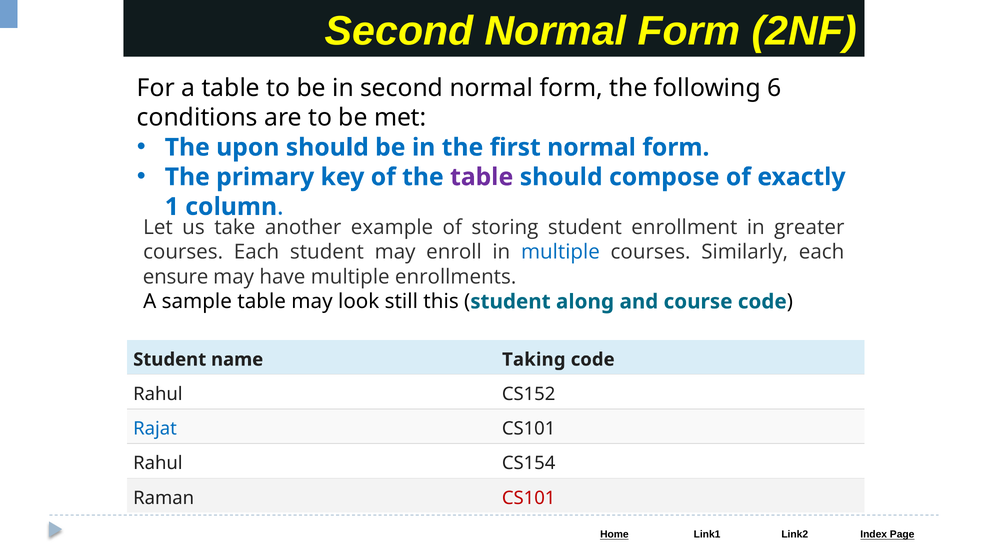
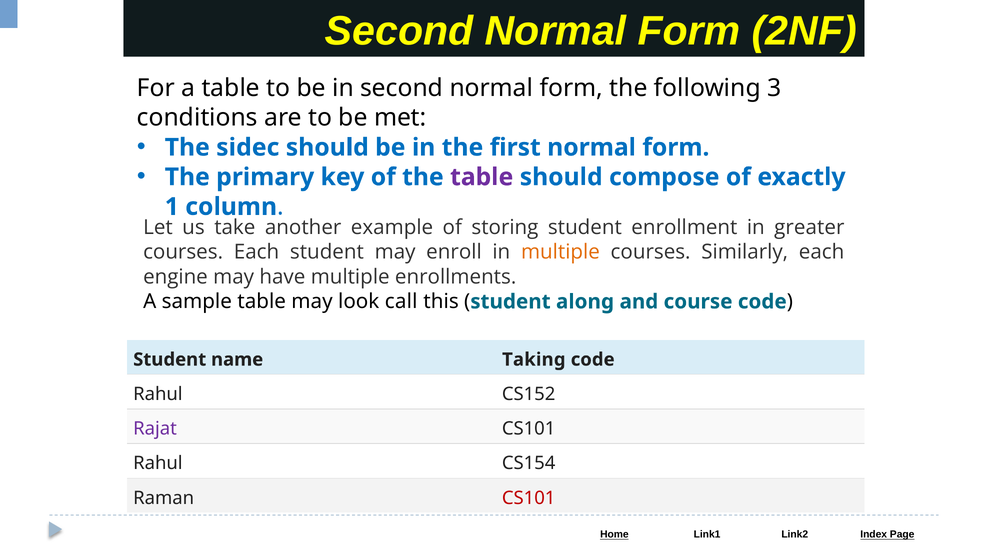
6: 6 -> 3
upon: upon -> sidec
multiple at (560, 252) colour: blue -> orange
ensure: ensure -> engine
still: still -> call
Rajat colour: blue -> purple
